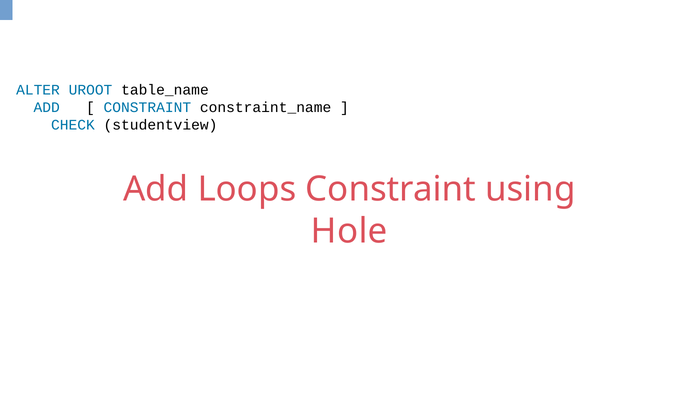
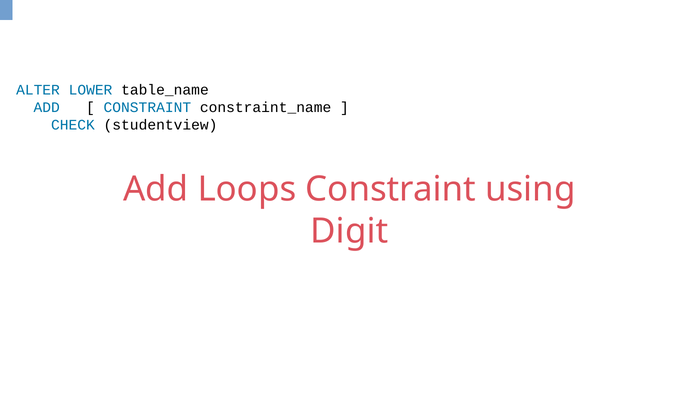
UROOT: UROOT -> LOWER
Hole: Hole -> Digit
